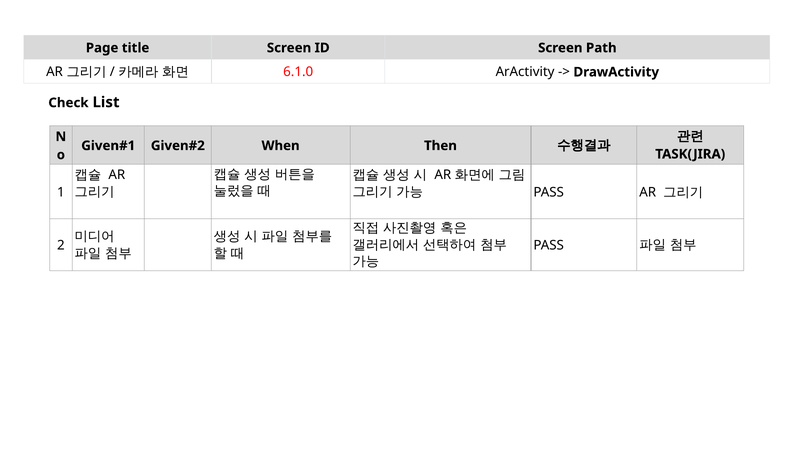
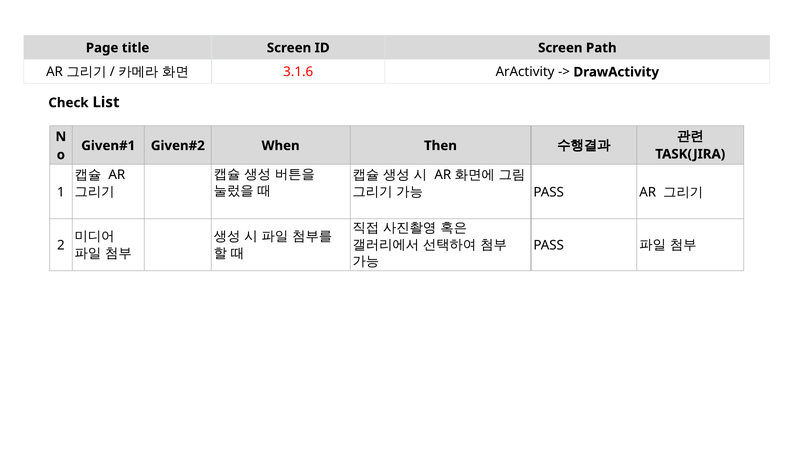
6.1.0: 6.1.0 -> 3.1.6
